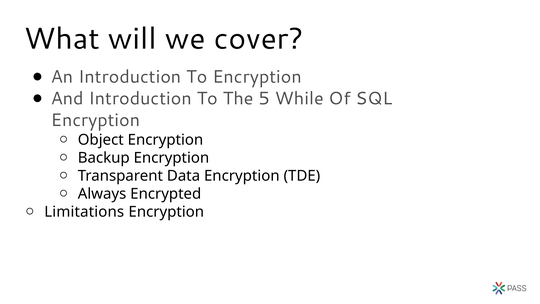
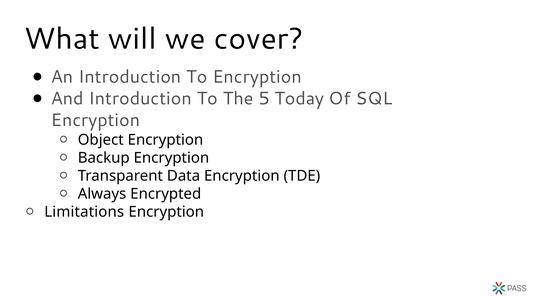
While: While -> Today
